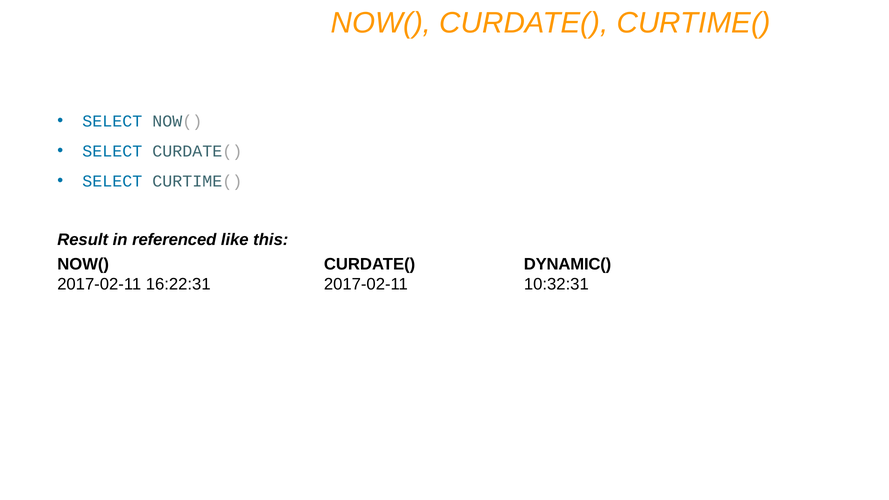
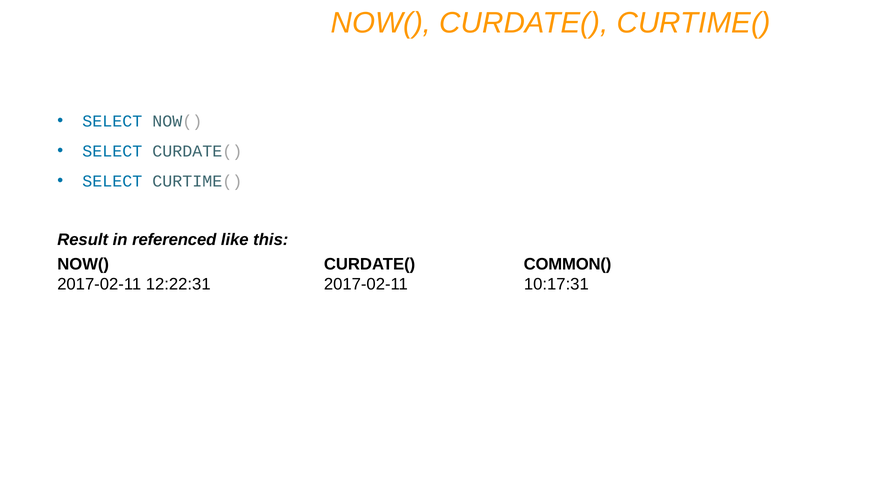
DYNAMIC(: DYNAMIC( -> COMMON(
16:22:31: 16:22:31 -> 12:22:31
10:32:31: 10:32:31 -> 10:17:31
